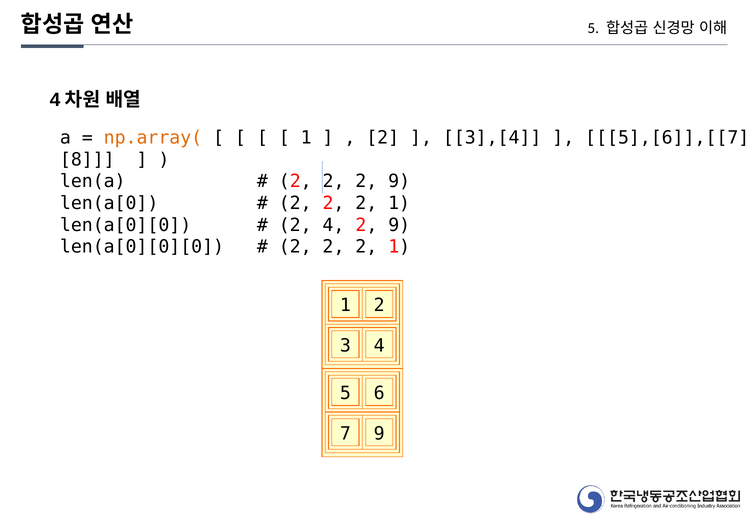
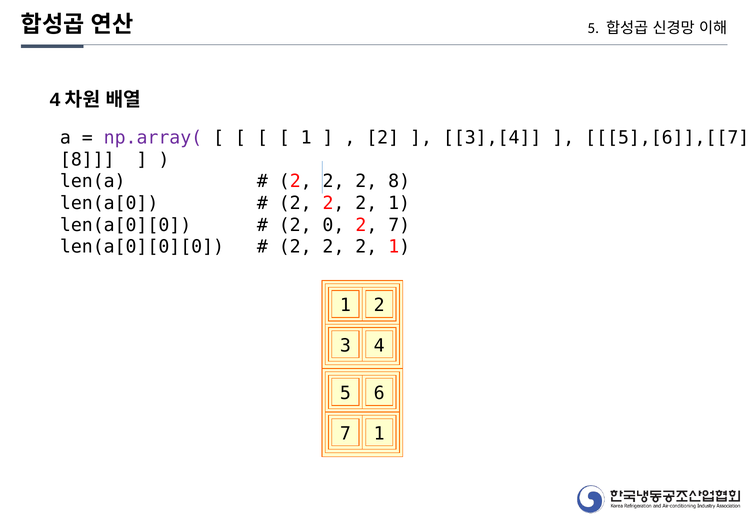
np.array( colour: orange -> purple
2 2 9: 9 -> 8
2 4: 4 -> 0
9 at (399, 225): 9 -> 7
7 9: 9 -> 1
